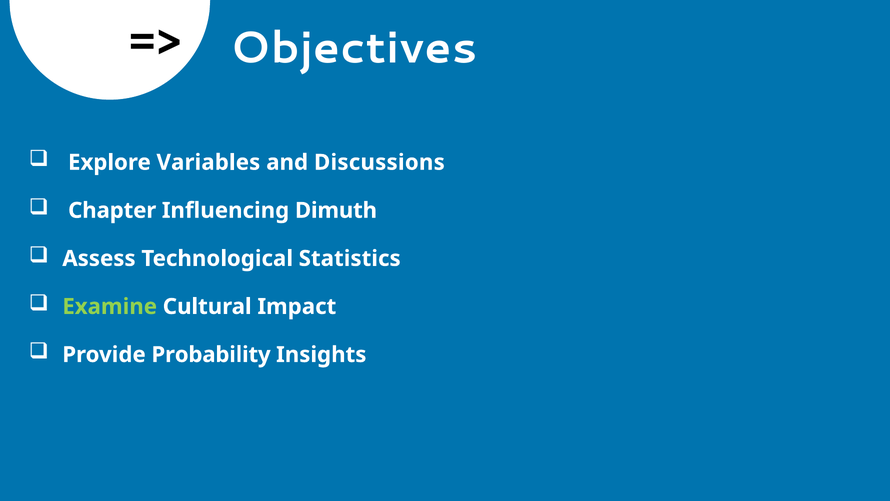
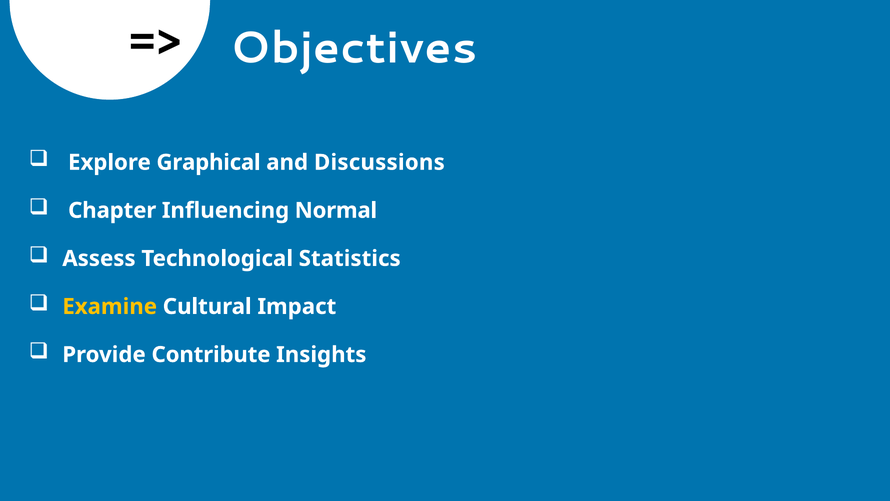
Variables: Variables -> Graphical
Dimuth: Dimuth -> Normal
Examine colour: light green -> yellow
Probability: Probability -> Contribute
